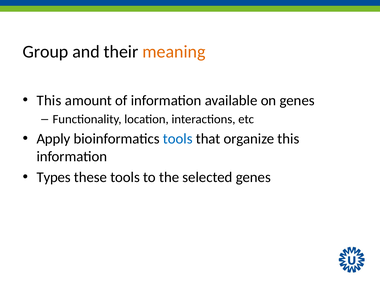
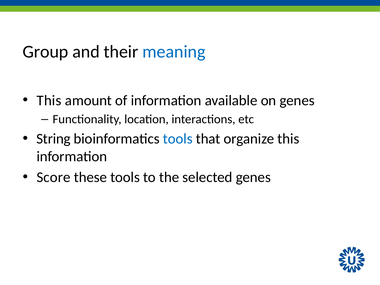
meaning colour: orange -> blue
Apply: Apply -> String
Types: Types -> Score
